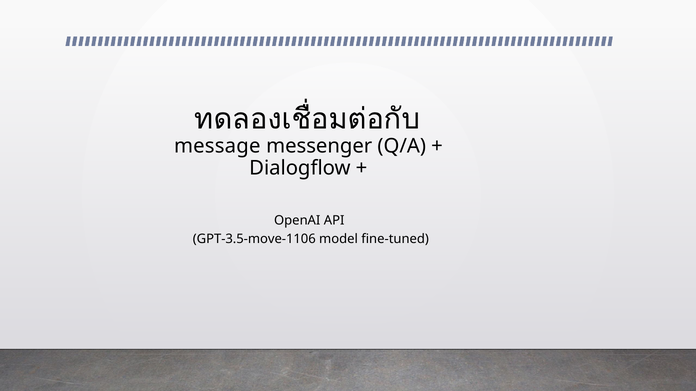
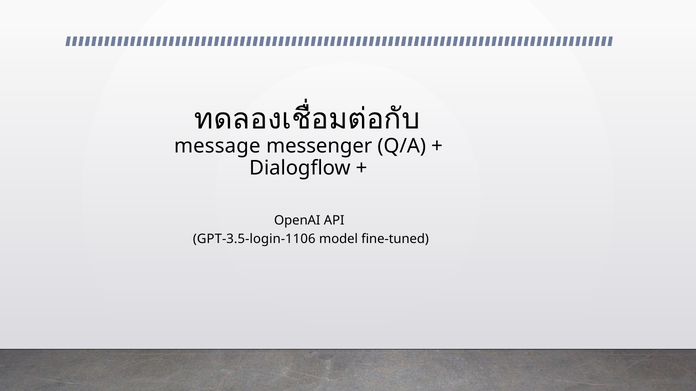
GPT-3.5-move-1106: GPT-3.5-move-1106 -> GPT-3.5-login-1106
